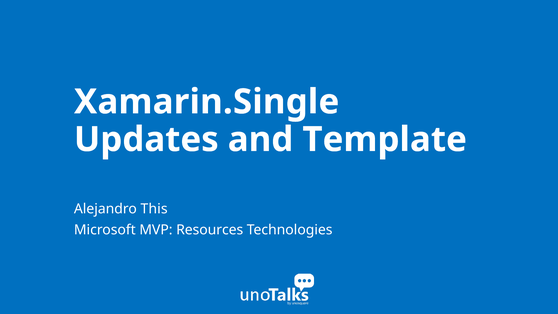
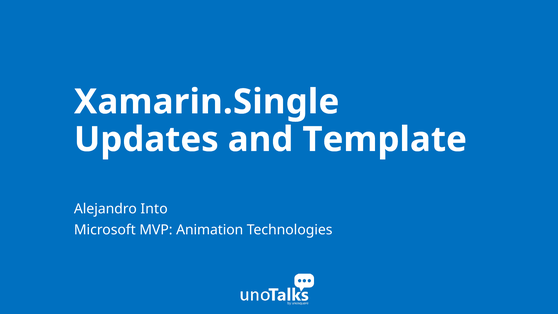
This: This -> Into
Resources: Resources -> Animation
